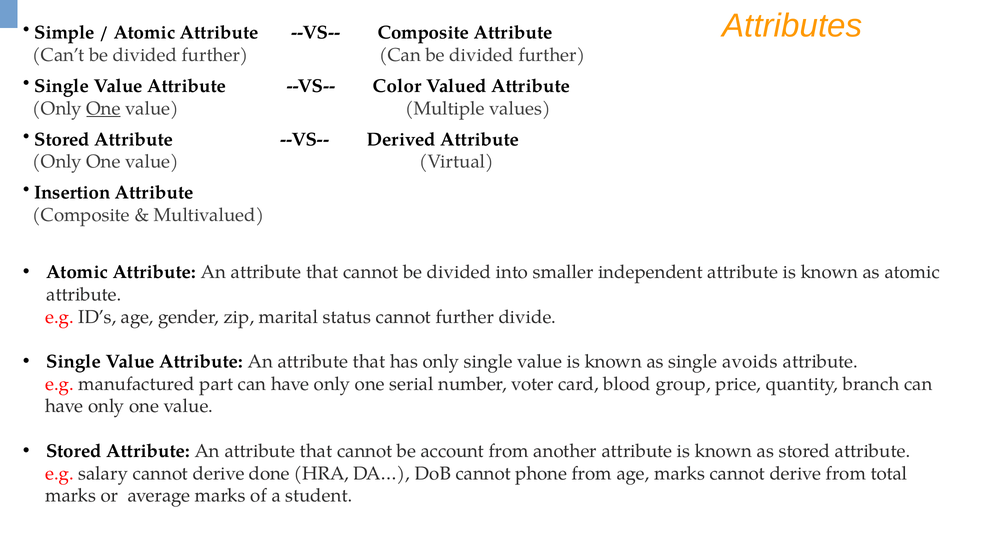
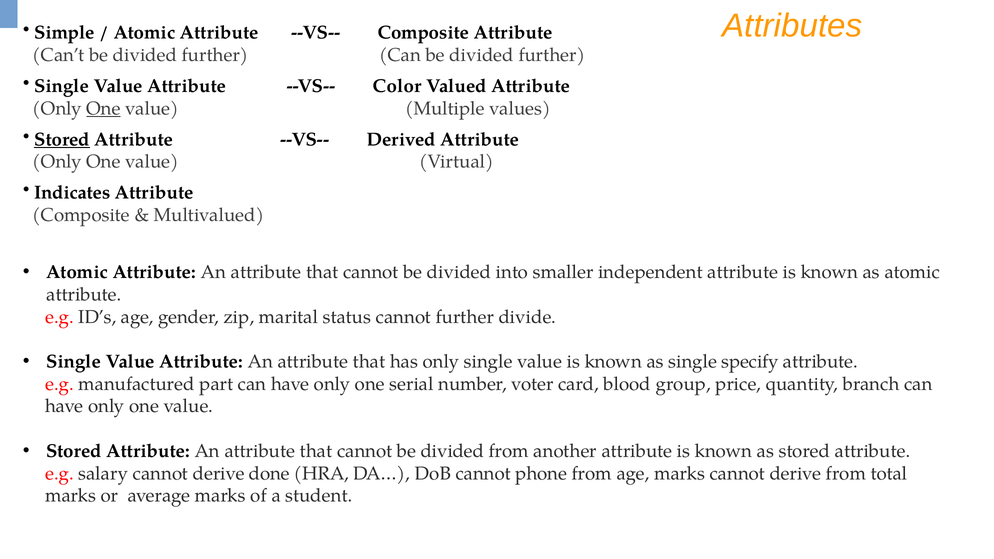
Stored at (62, 139) underline: none -> present
Insertion: Insertion -> Indicates
avoids: avoids -> specify
account at (452, 451): account -> divided
